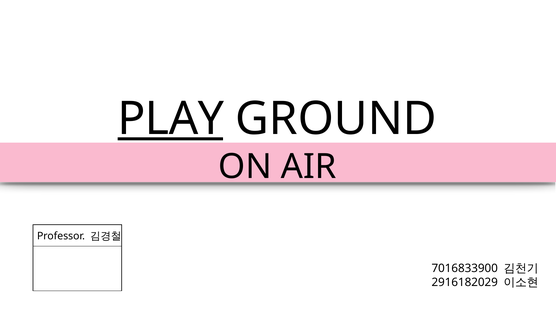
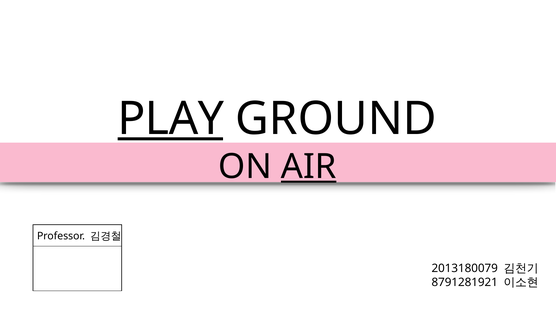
AIR underline: none -> present
7016833900: 7016833900 -> 2013180079
2916182029: 2916182029 -> 8791281921
